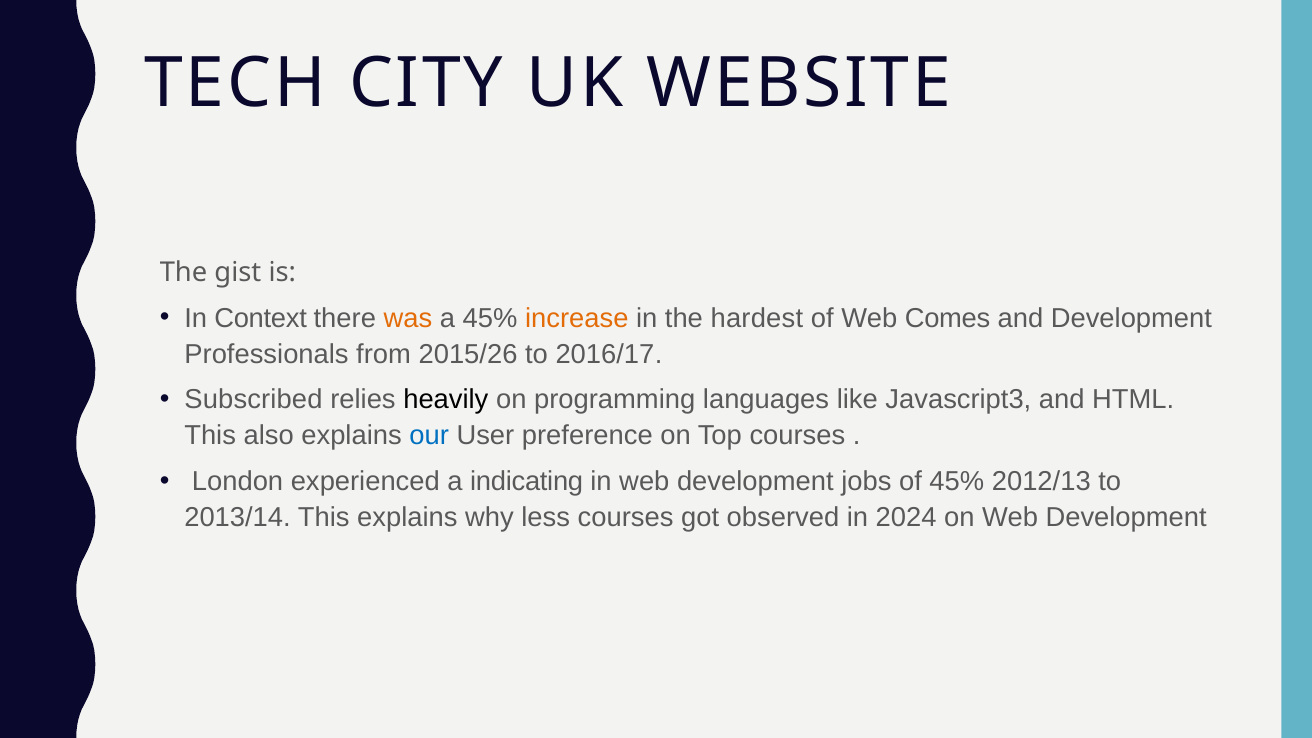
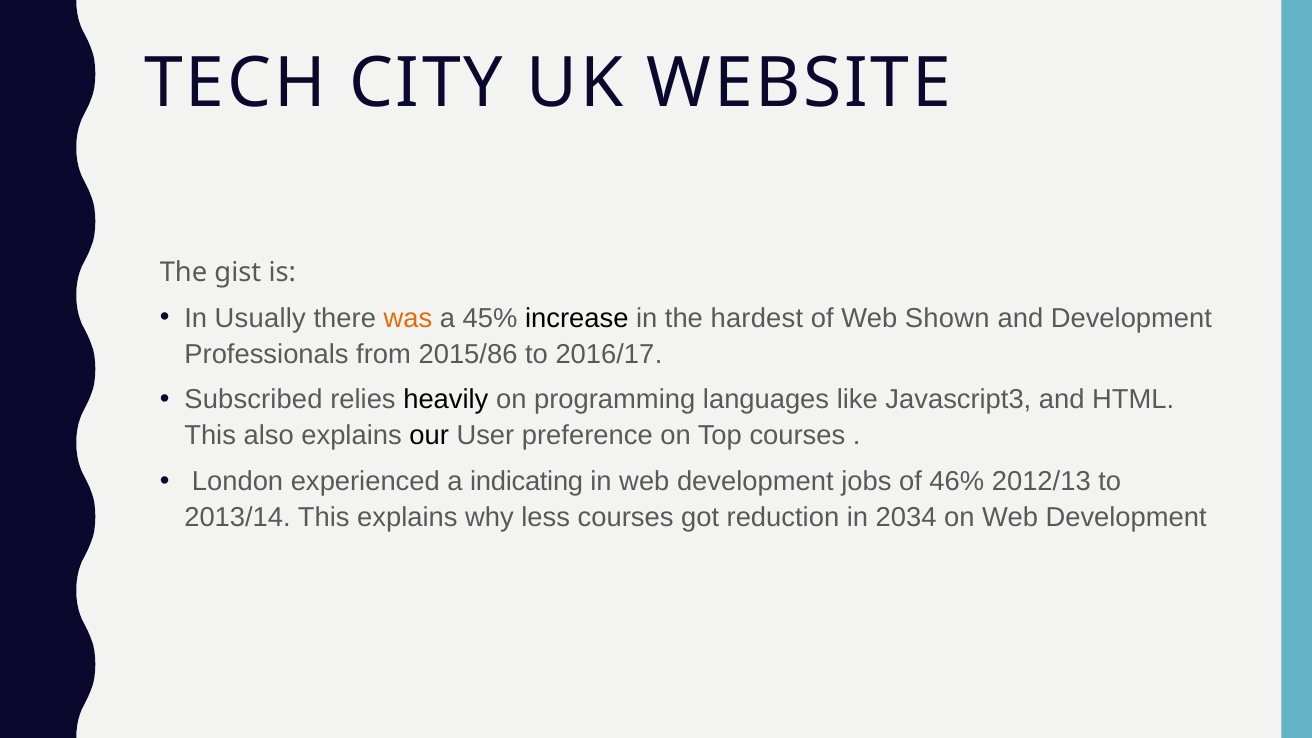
Context: Context -> Usually
increase colour: orange -> black
Comes: Comes -> Shown
2015/26: 2015/26 -> 2015/86
our colour: blue -> black
of 45%: 45% -> 46%
observed: observed -> reduction
2024: 2024 -> 2034
